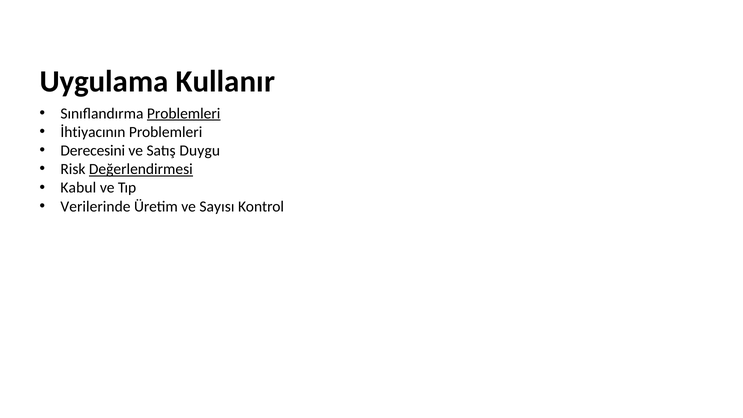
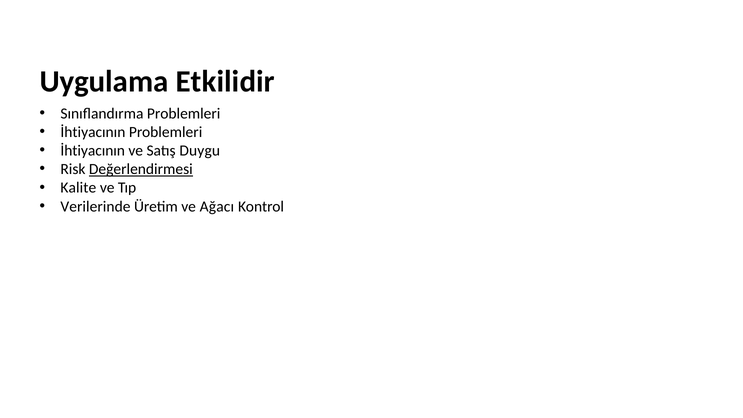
Kullanır: Kullanır -> Etkilidir
Problemleri at (184, 113) underline: present -> none
Derecesini at (93, 151): Derecesini -> İhtiyacının
Kabul: Kabul -> Kalite
Sayısı: Sayısı -> Ağacı
